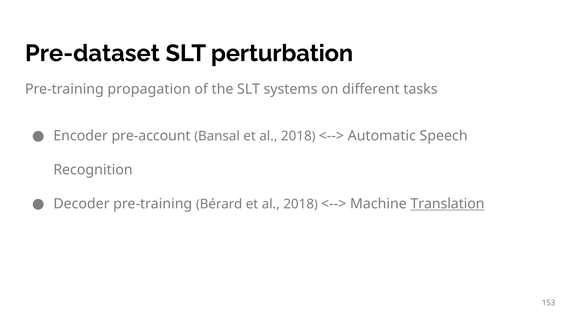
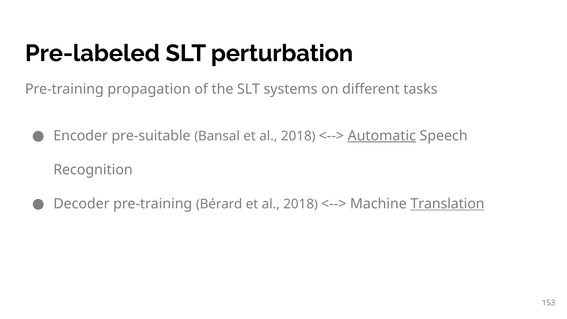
Pre-dataset: Pre-dataset -> Pre-labeled
pre-account: pre-account -> pre-suitable
Automatic underline: none -> present
